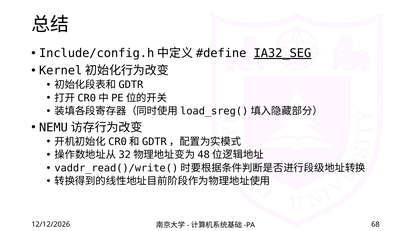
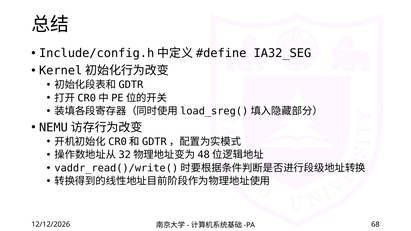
IA32_SEG underline: present -> none
